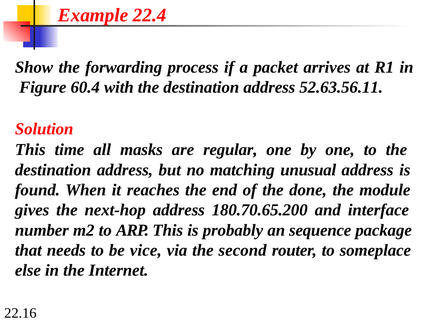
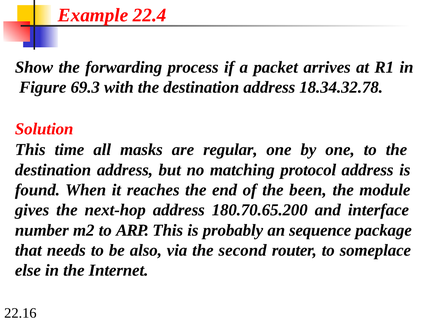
60.4: 60.4 -> 69.3
52.63.56.11: 52.63.56.11 -> 18.34.32.78
unusual: unusual -> protocol
done: done -> been
vice: vice -> also
